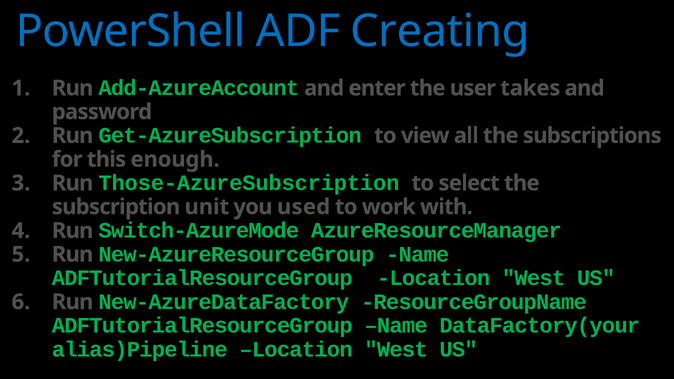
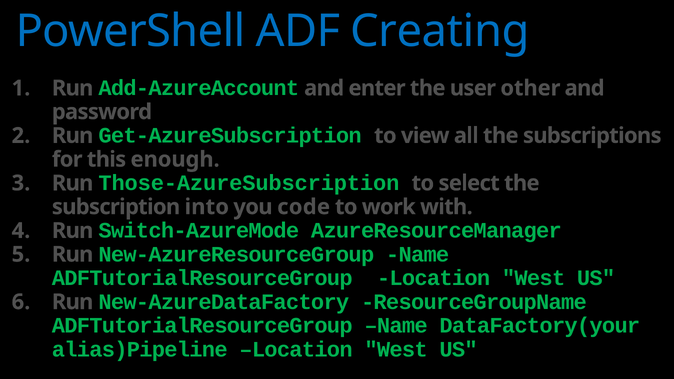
takes: takes -> other
unit: unit -> into
used: used -> code
